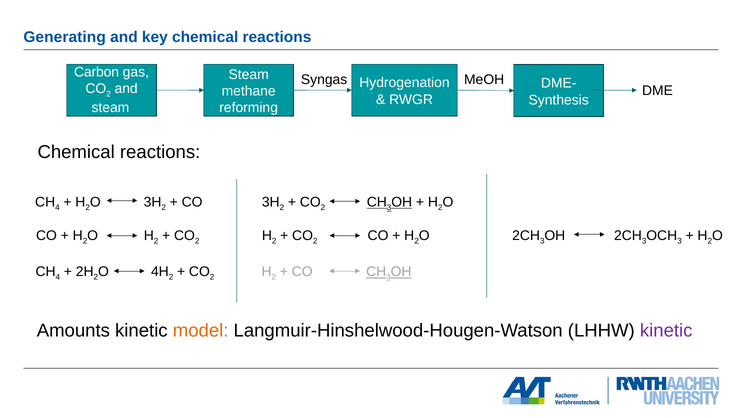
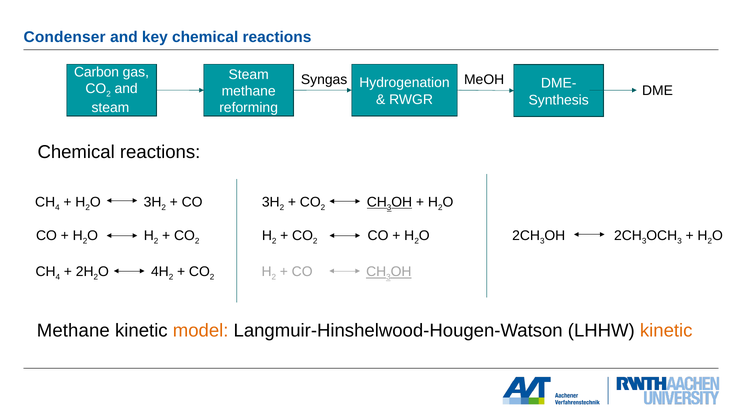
Generating: Generating -> Condenser
Amounts at (73, 330): Amounts -> Methane
kinetic at (666, 330) colour: purple -> orange
